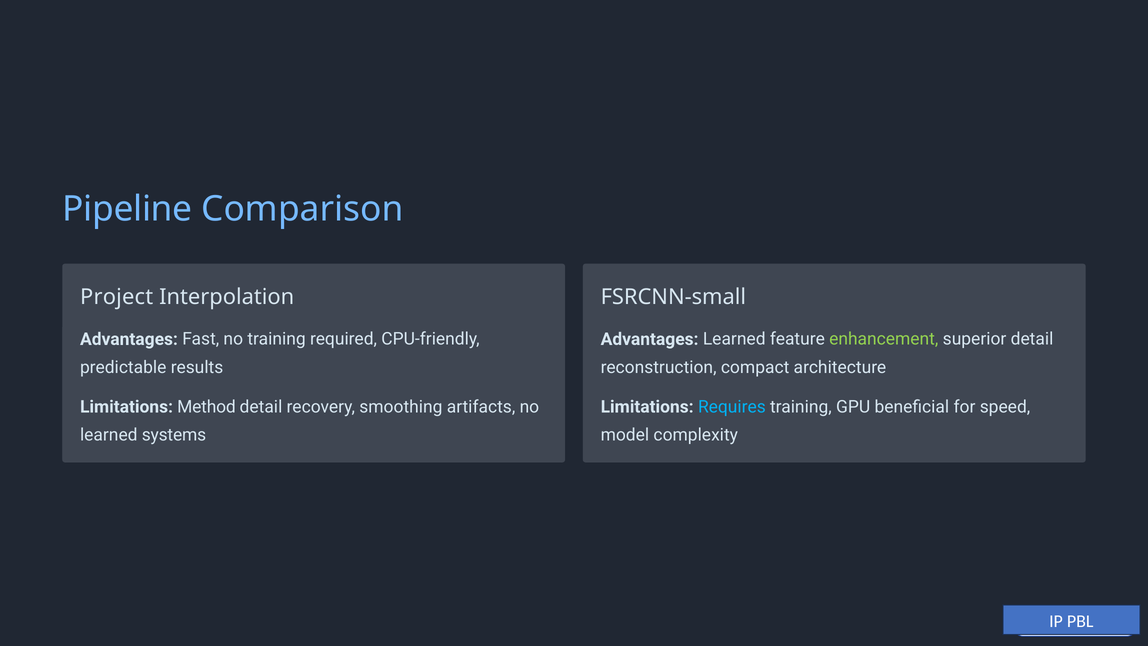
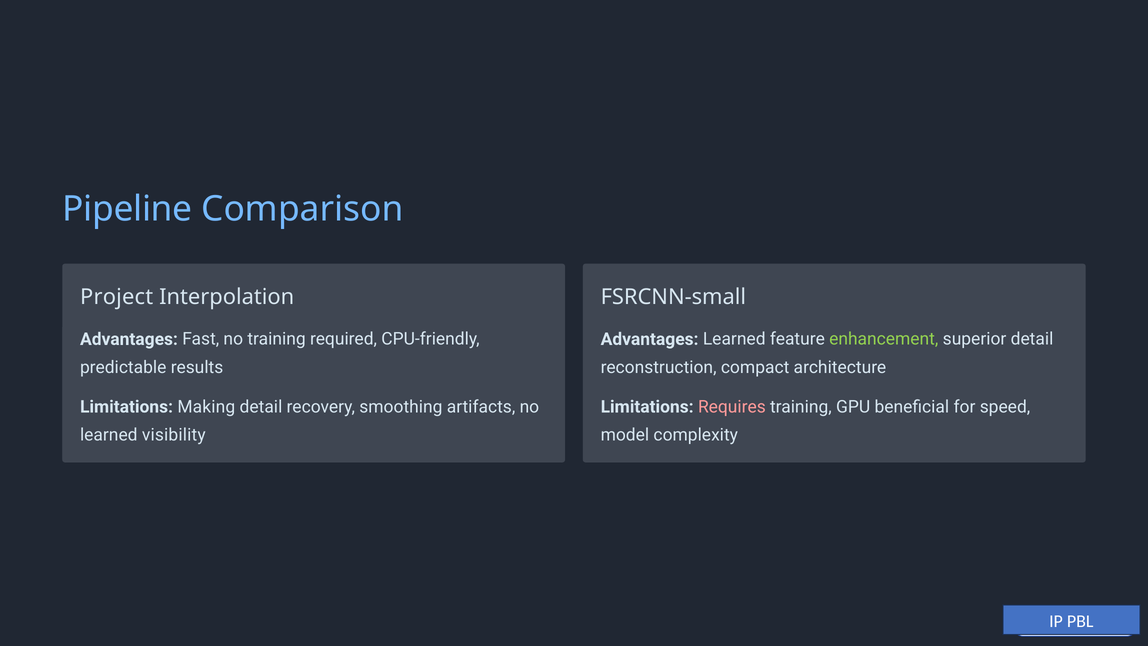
Method: Method -> Making
Requires colour: light blue -> pink
systems: systems -> visibility
